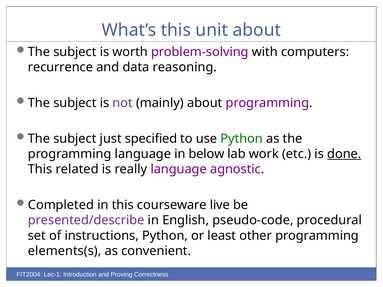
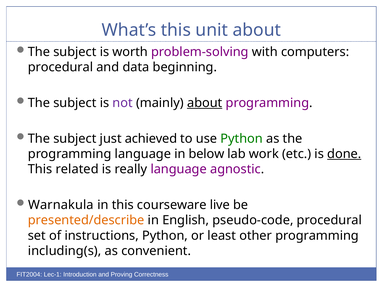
recurrence at (60, 67): recurrence -> procedural
reasoning: reasoning -> beginning
about at (205, 103) underline: none -> present
specified: specified -> achieved
Completed: Completed -> Warnakula
presented/describe colour: purple -> orange
elements(s: elements(s -> including(s
